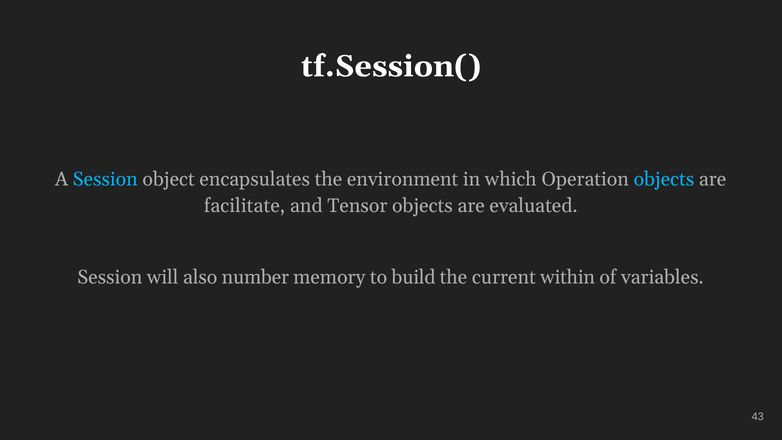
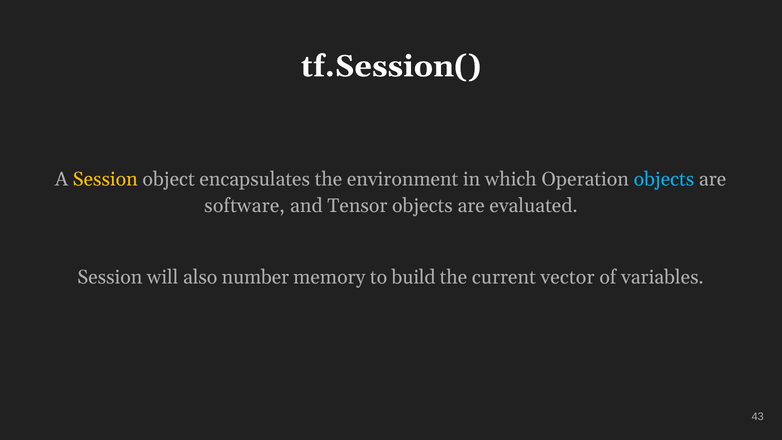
Session at (105, 179) colour: light blue -> yellow
facilitate: facilitate -> software
within: within -> vector
